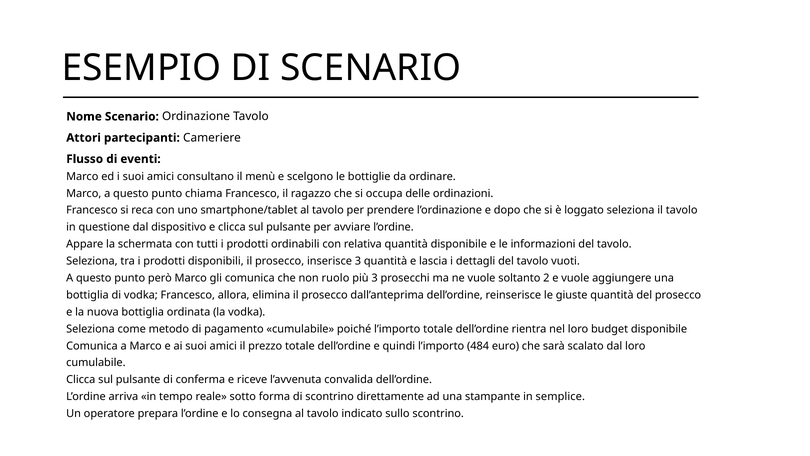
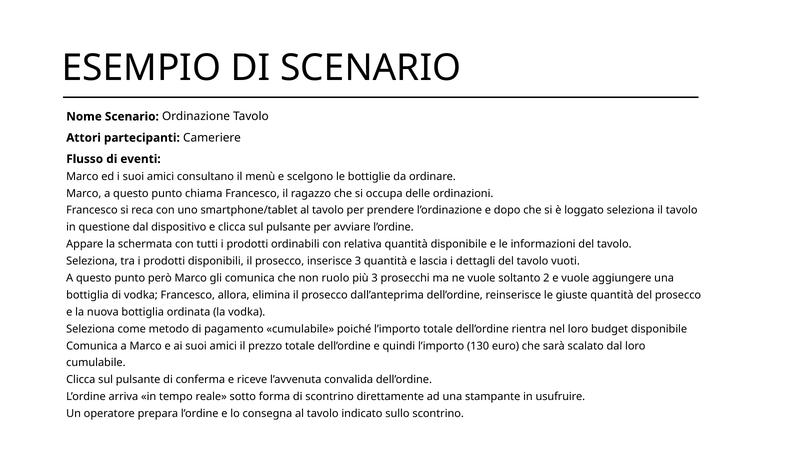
484: 484 -> 130
semplice: semplice -> usufruire
